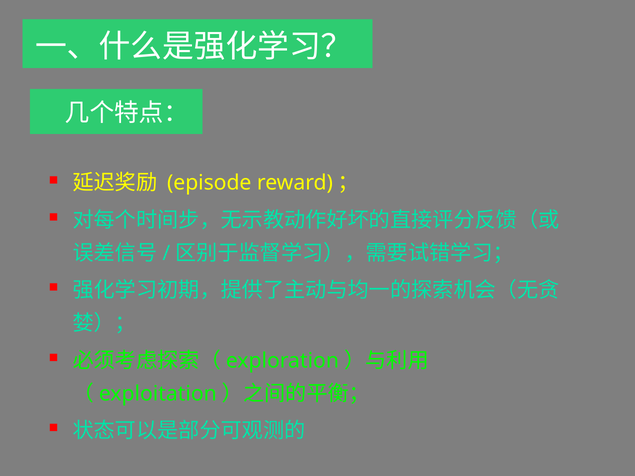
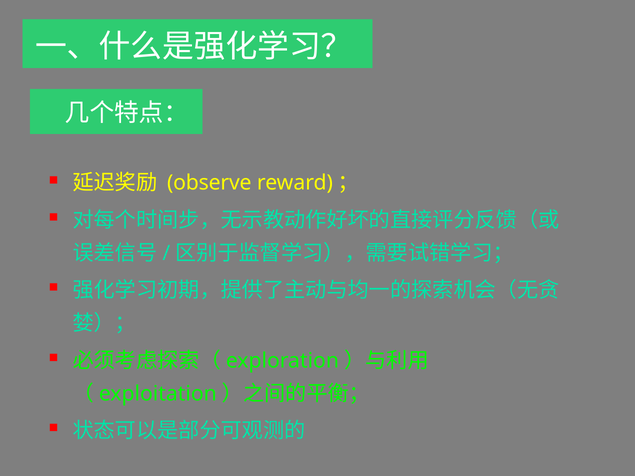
episode: episode -> observe
